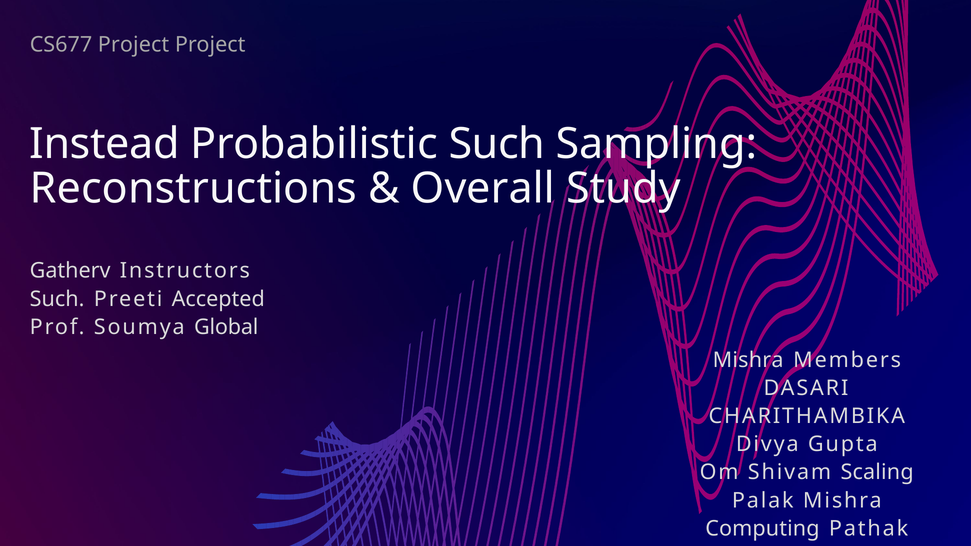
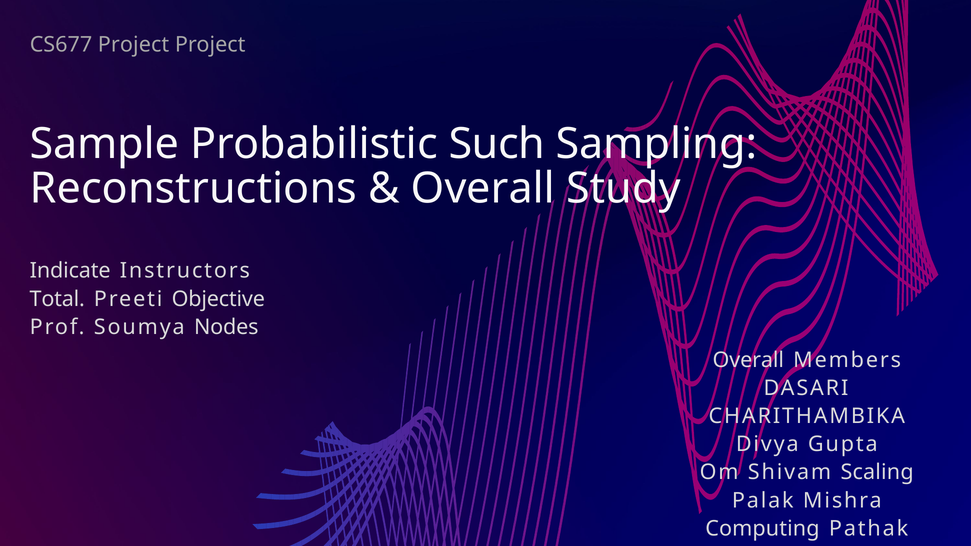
Instead: Instead -> Sample
Gatherv: Gatherv -> Indicate
Such at (57, 299): Such -> Total
Accepted: Accepted -> Objective
Global: Global -> Nodes
Mishra at (748, 360): Mishra -> Overall
